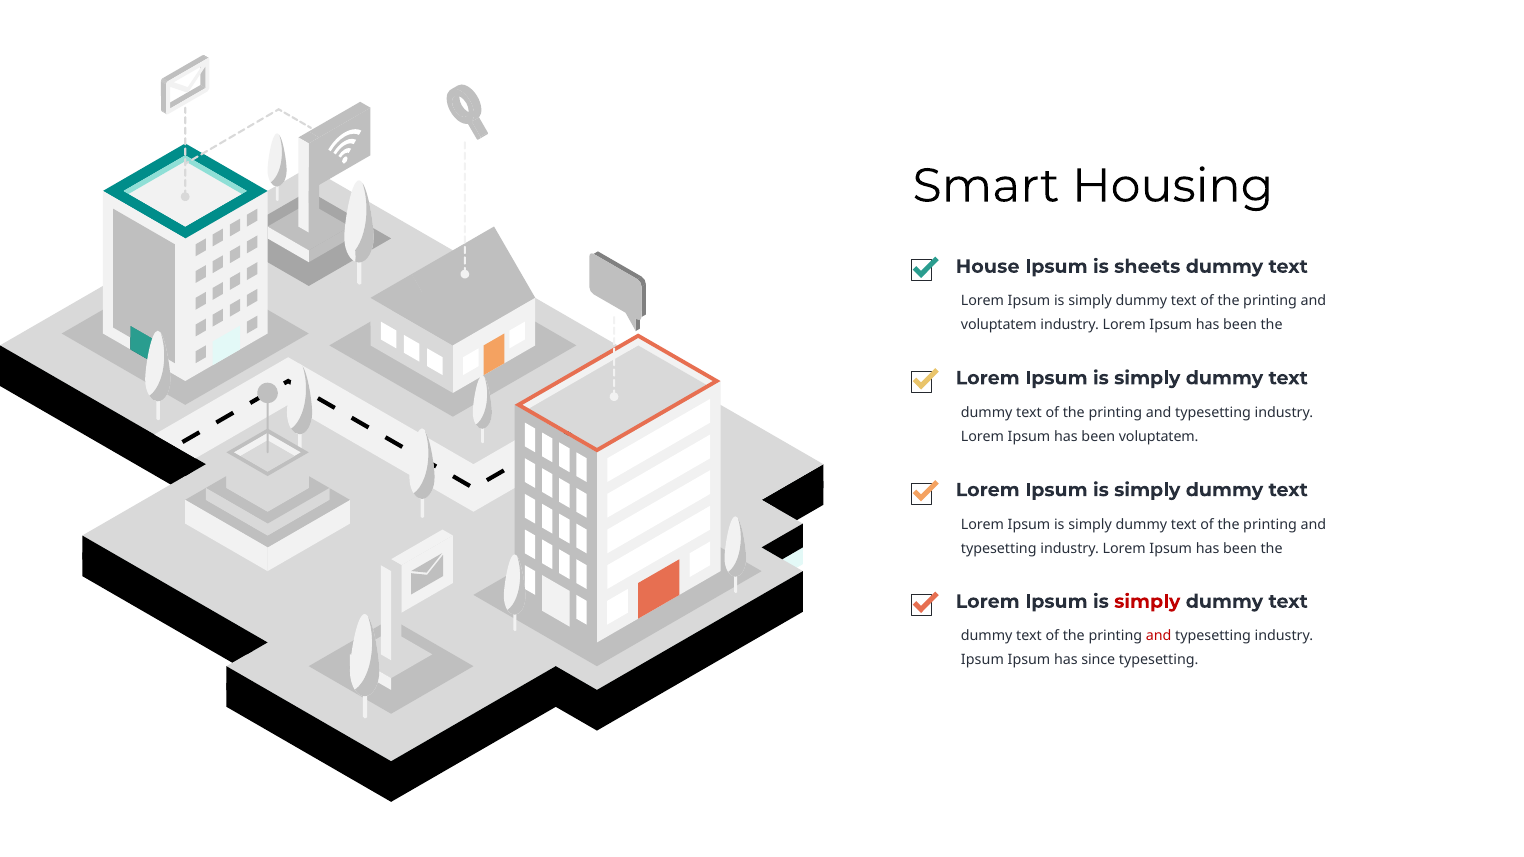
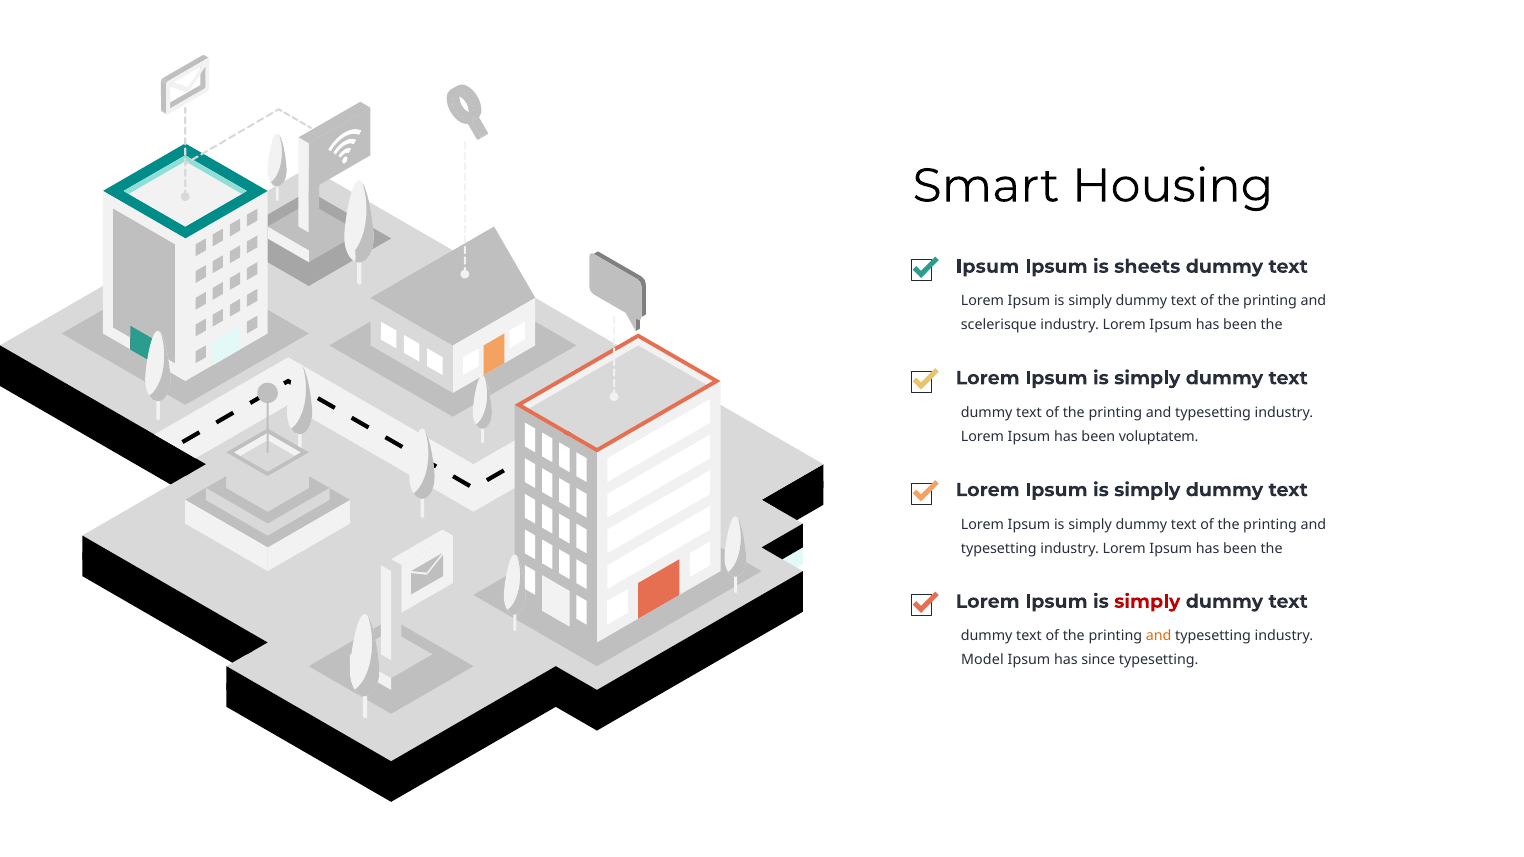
House at (988, 267): House -> Ipsum
voluptatem at (999, 325): voluptatem -> scelerisque
and at (1159, 636) colour: red -> orange
Ipsum at (982, 660): Ipsum -> Model
